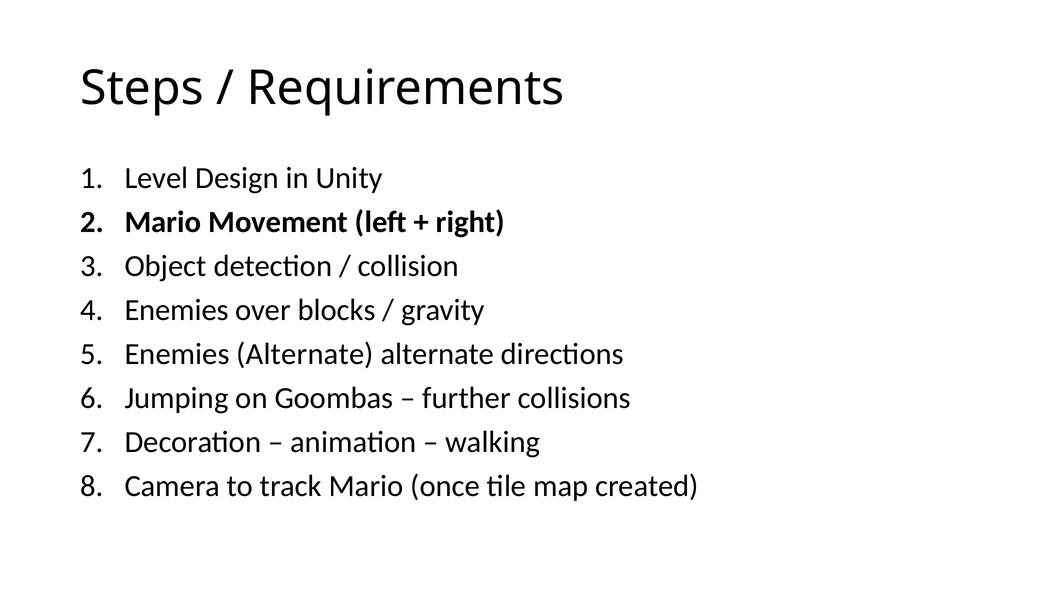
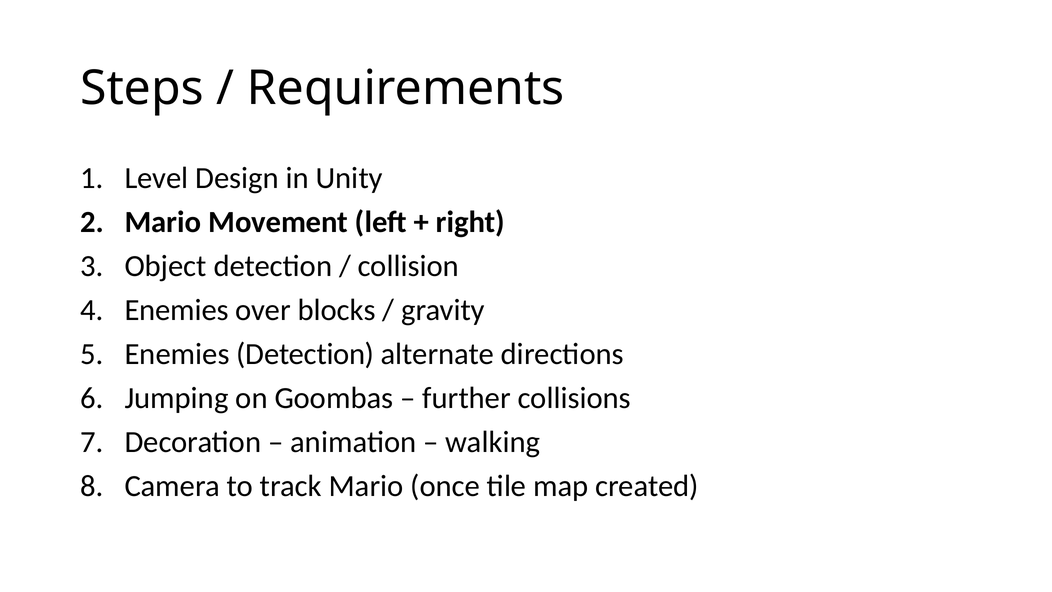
Enemies Alternate: Alternate -> Detection
